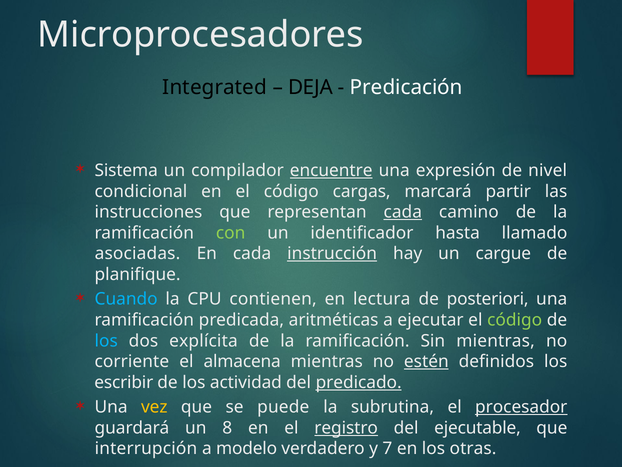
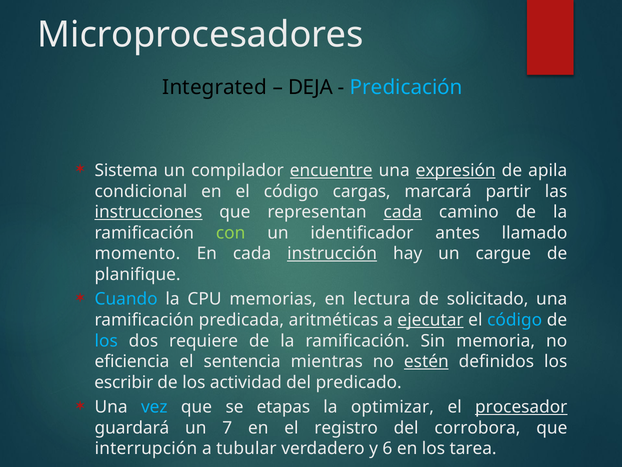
Predicación colour: white -> light blue
expresión underline: none -> present
nivel: nivel -> apila
instrucciones underline: none -> present
hasta: hasta -> antes
asociadas: asociadas -> momento
contienen: contienen -> memorias
posteriori: posteriori -> solicitado
ejecutar underline: none -> present
código at (515, 320) colour: light green -> light blue
explícita: explícita -> requiere
Sin mientras: mientras -> memoria
corriente: corriente -> eficiencia
almacena: almacena -> sentencia
predicado underline: present -> none
vez colour: yellow -> light blue
puede: puede -> etapas
subrutina: subrutina -> optimizar
8: 8 -> 7
registro underline: present -> none
ejecutable: ejecutable -> corrobora
modelo: modelo -> tubular
7: 7 -> 6
otras: otras -> tarea
